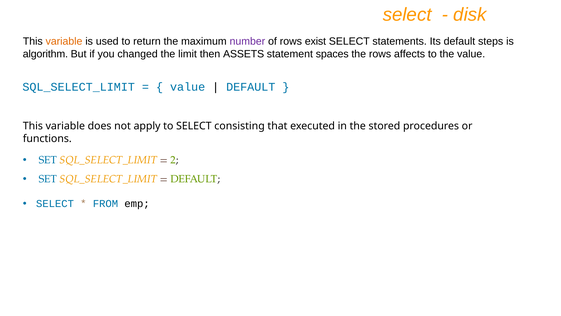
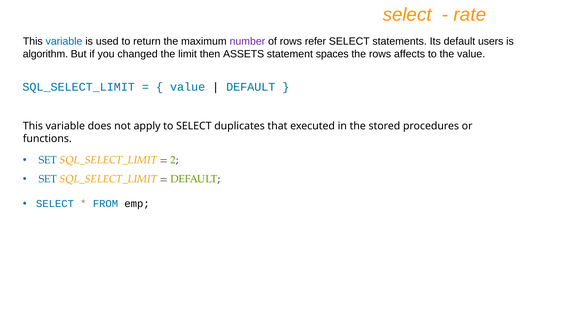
disk: disk -> rate
variable at (64, 41) colour: orange -> blue
exist: exist -> refer
steps: steps -> users
consisting: consisting -> duplicates
